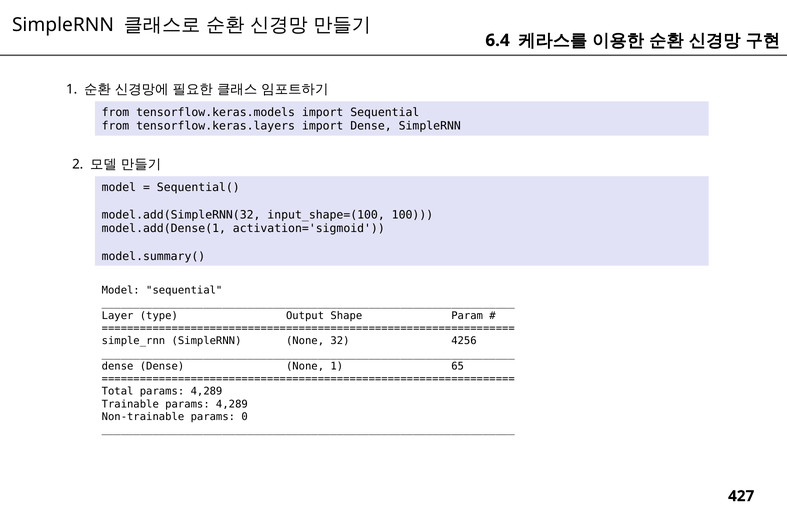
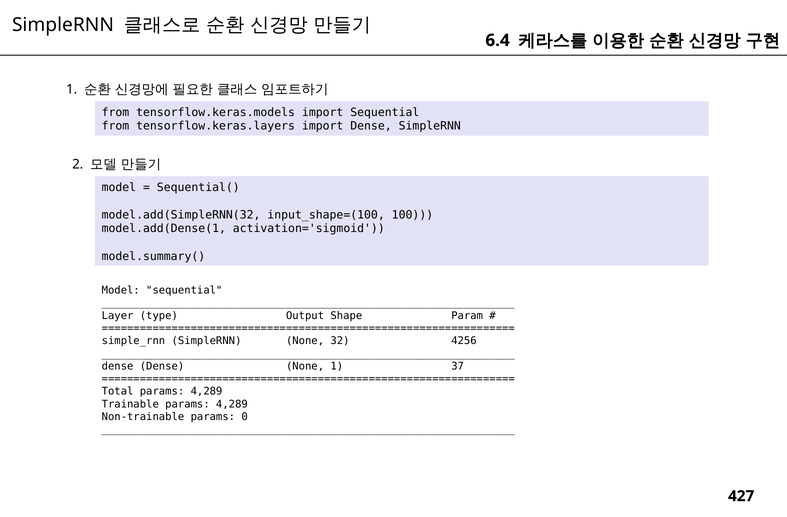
65: 65 -> 37
